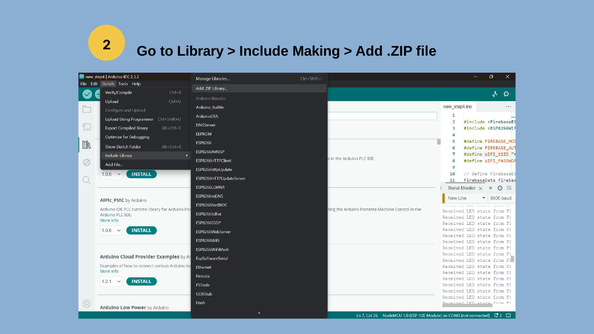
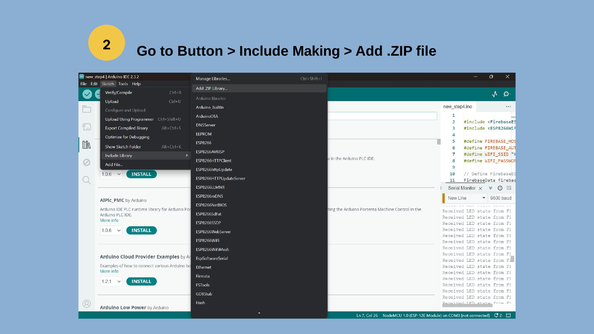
Library: Library -> Button
